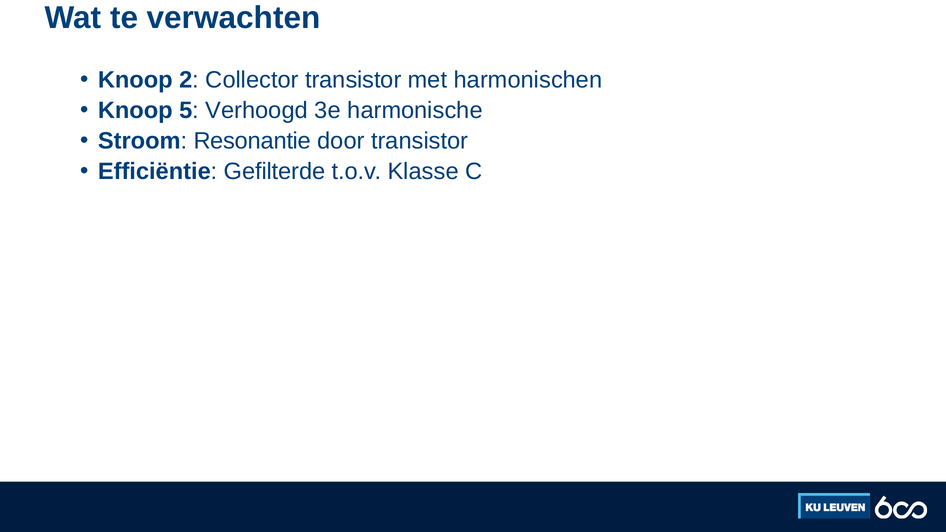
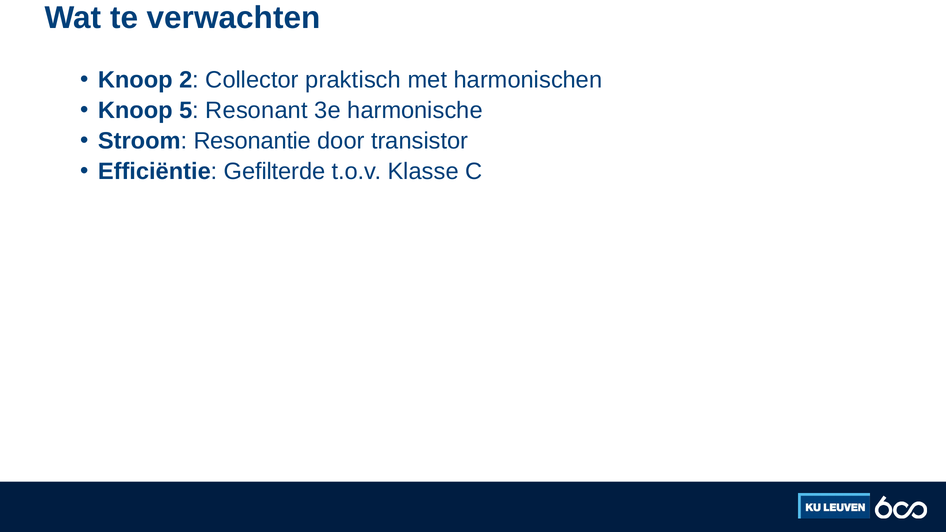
Collector transistor: transistor -> praktisch
Verhoogd: Verhoogd -> Resonant
